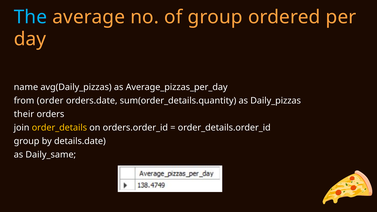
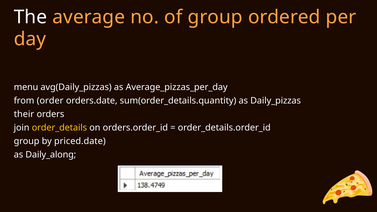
The colour: light blue -> white
name: name -> menu
details.date: details.date -> priced.date
Daily_same: Daily_same -> Daily_along
